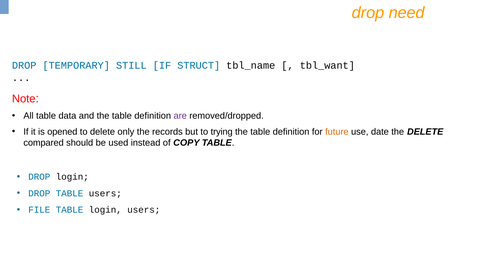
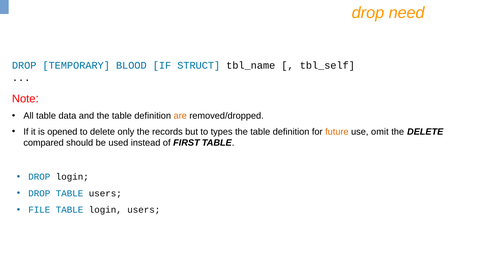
STILL: STILL -> BLOOD
tbl_want: tbl_want -> tbl_self
are colour: purple -> orange
trying: trying -> types
date: date -> omit
COPY: COPY -> FIRST
